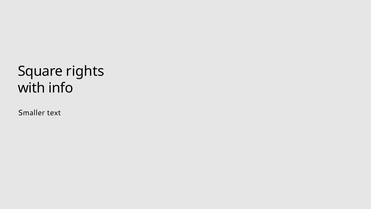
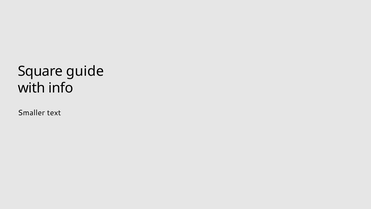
rights: rights -> guide
